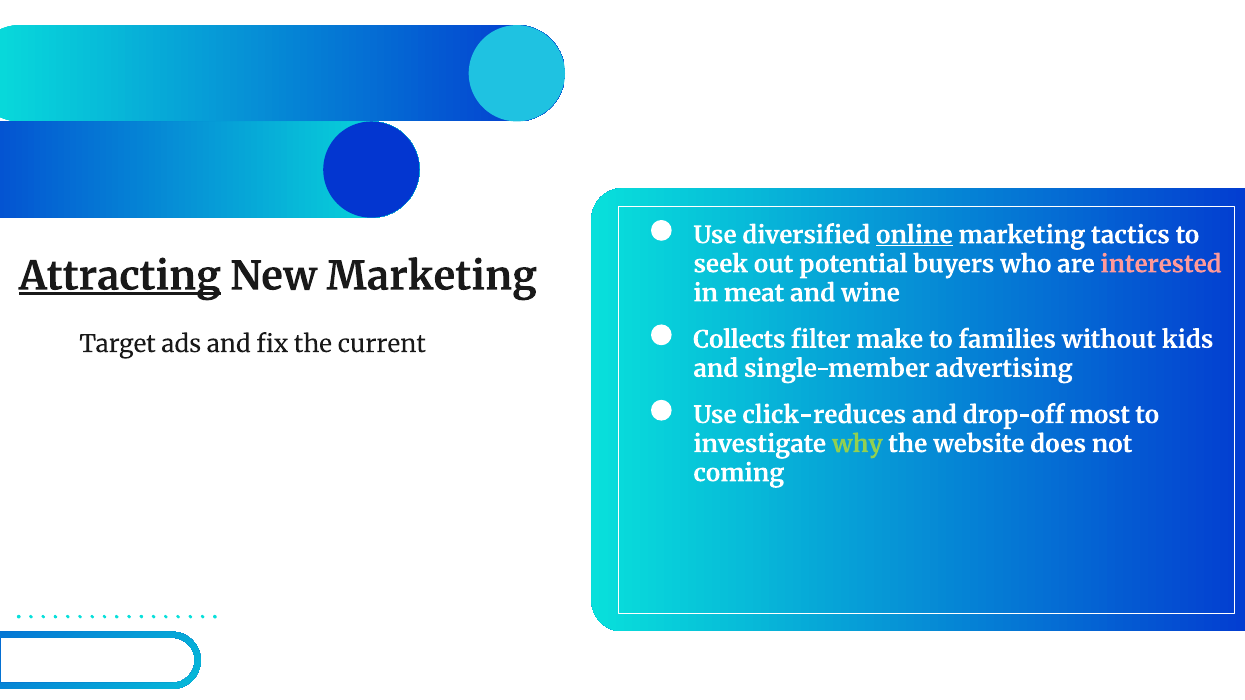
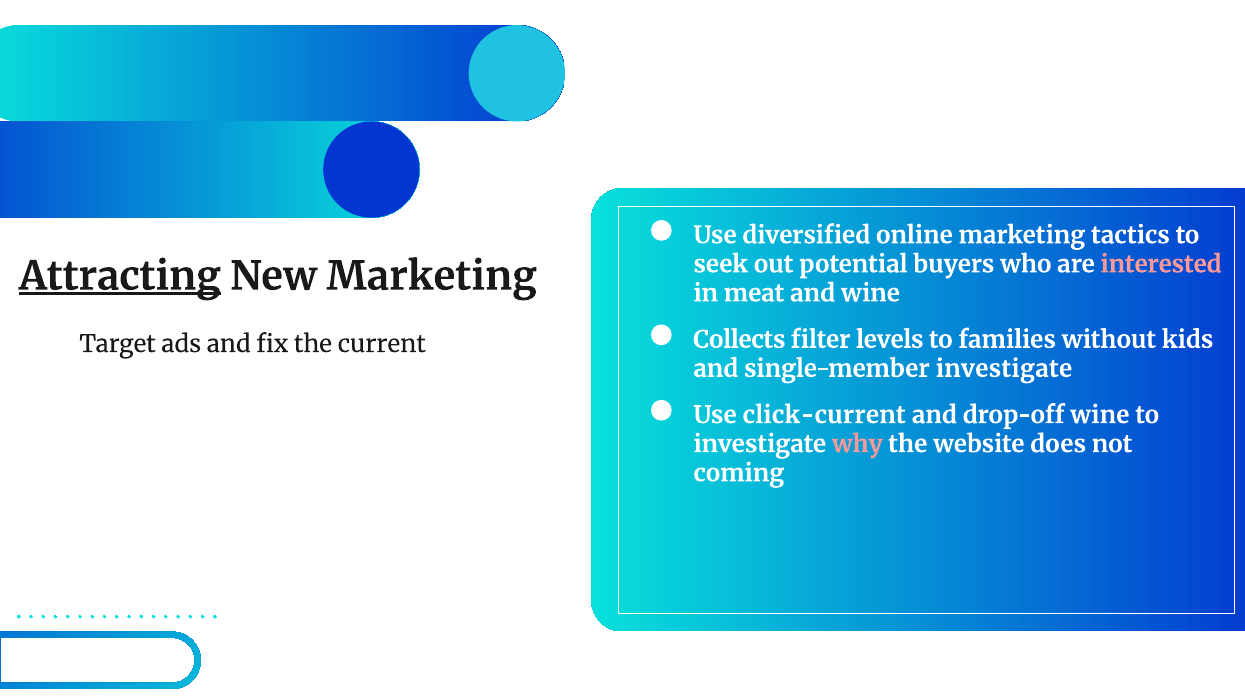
online underline: present -> none
make: make -> levels
single-member advertising: advertising -> investigate
click-reduces: click-reduces -> click-current
drop-off most: most -> wine
why colour: light green -> pink
